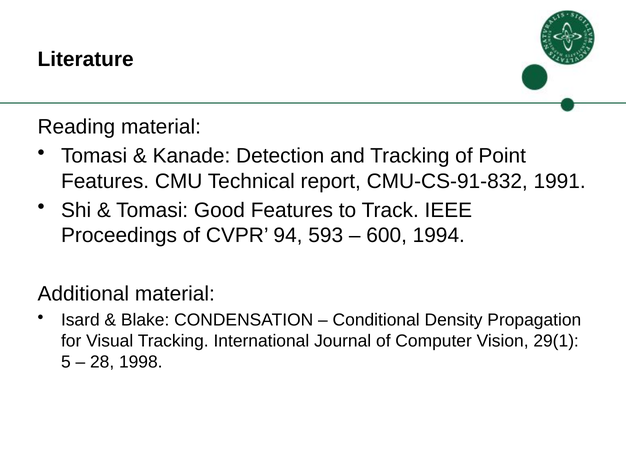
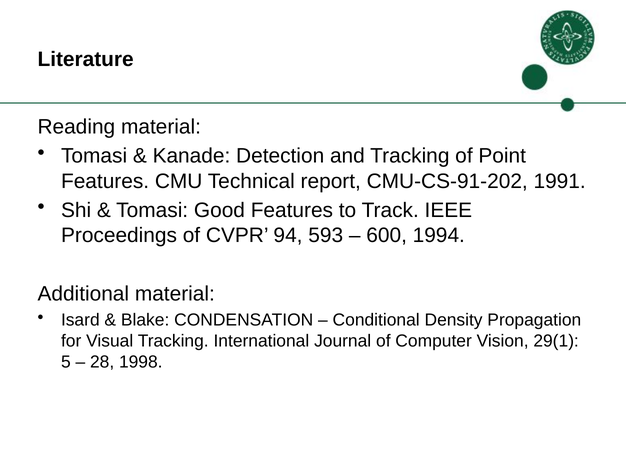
CMU-CS-91-832: CMU-CS-91-832 -> CMU-CS-91-202
